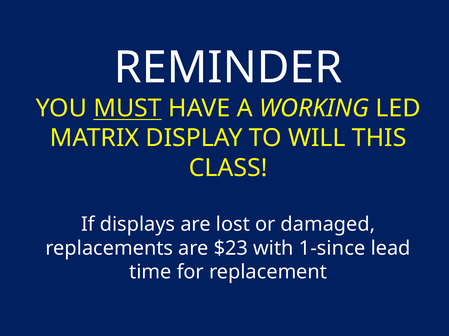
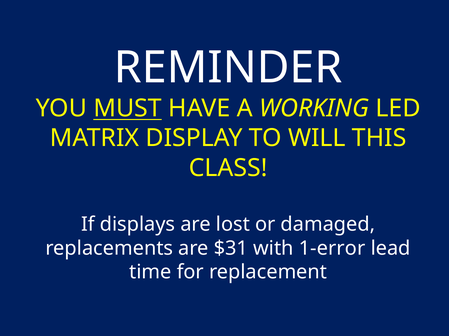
$23: $23 -> $31
1-since: 1-since -> 1-error
